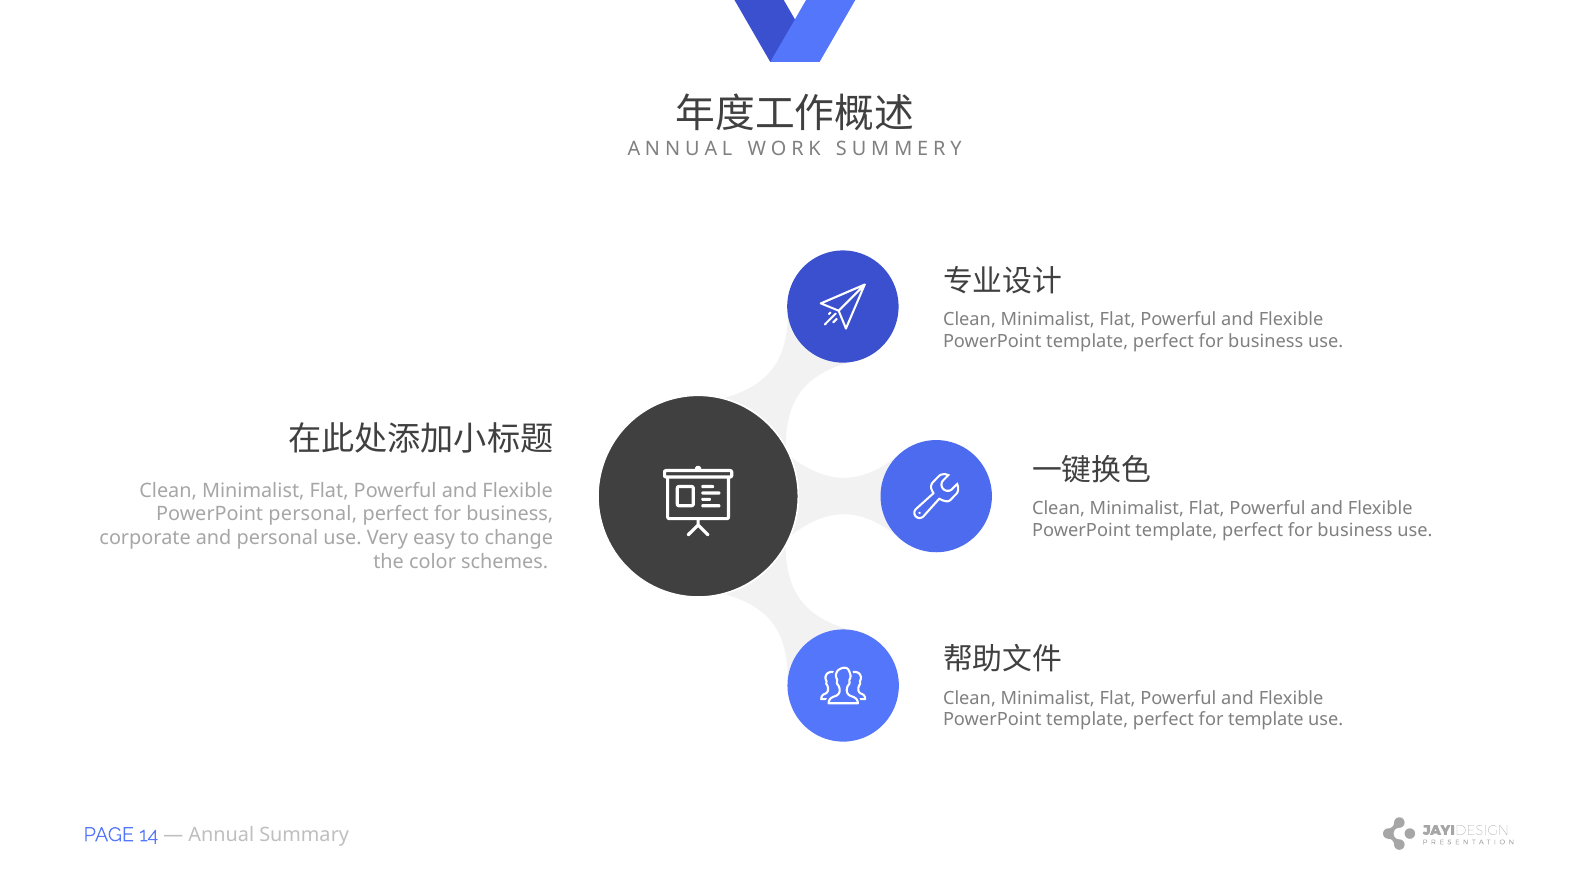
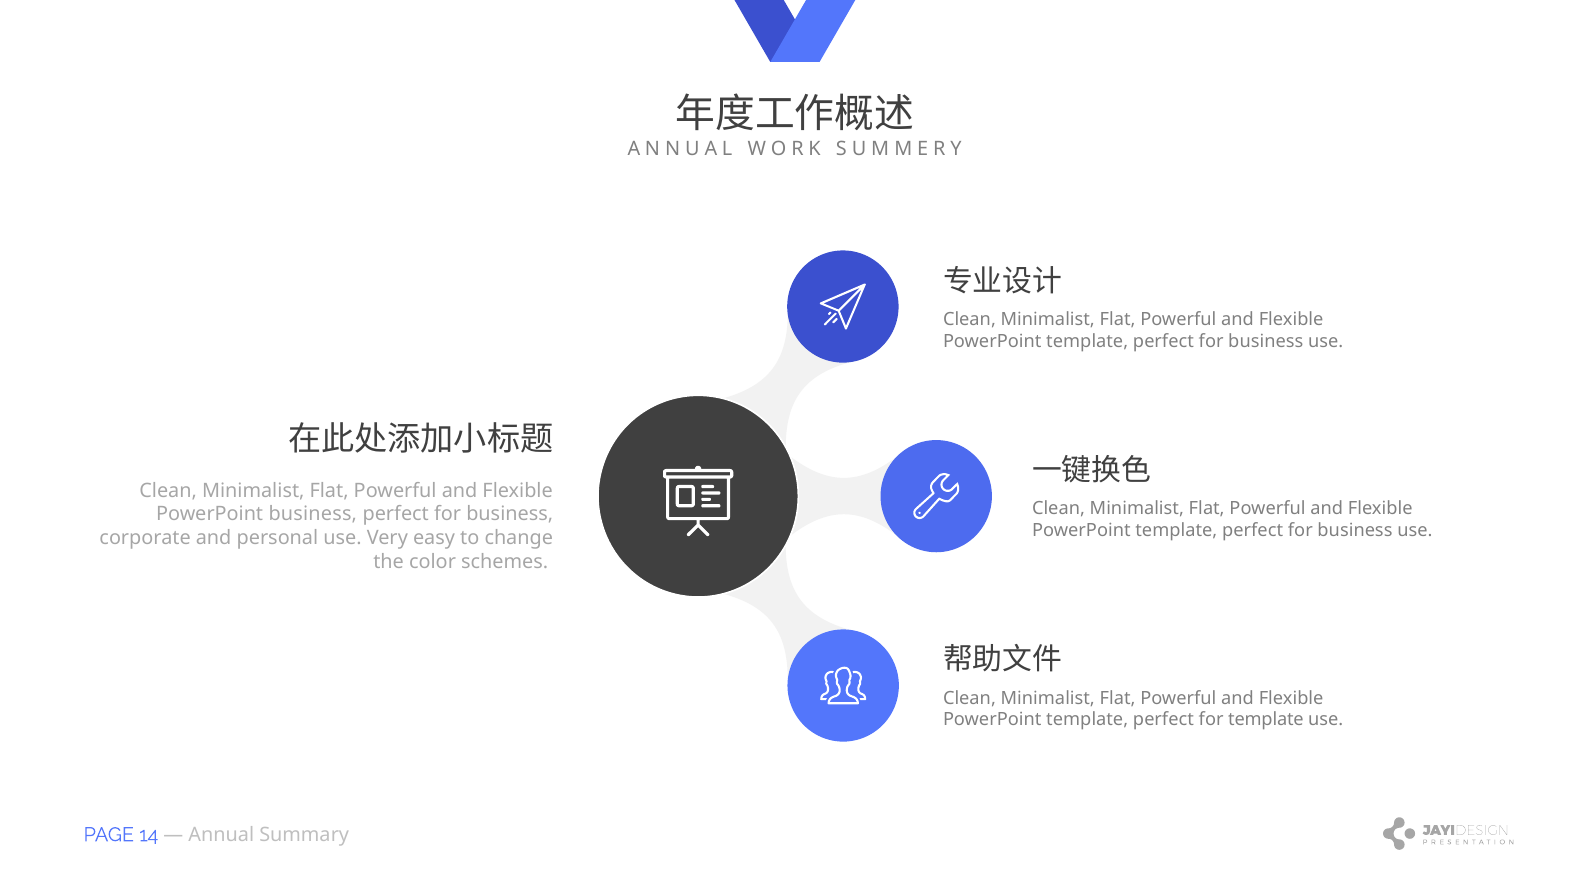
PowerPoint personal: personal -> business
